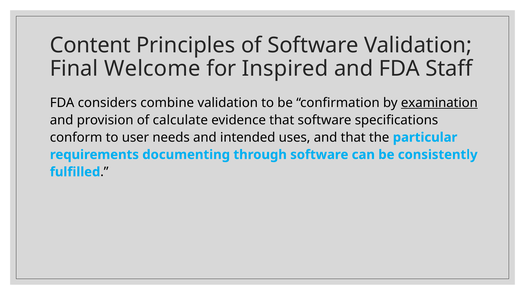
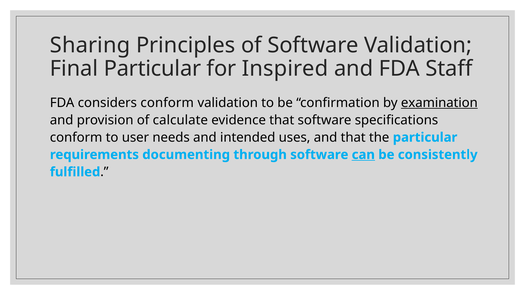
Content: Content -> Sharing
Final Welcome: Welcome -> Particular
considers combine: combine -> conform
can underline: none -> present
